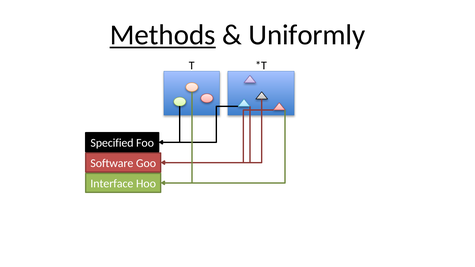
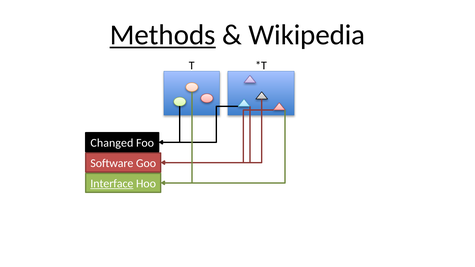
Uniformly: Uniformly -> Wikipedia
Specified: Specified -> Changed
Interface underline: none -> present
